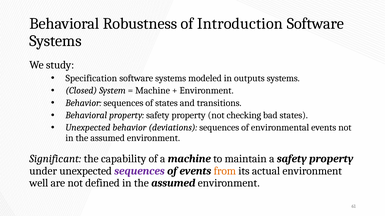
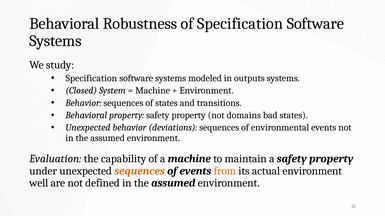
of Introduction: Introduction -> Specification
checking: checking -> domains
Significant: Significant -> Evaluation
sequences at (139, 171) colour: purple -> orange
